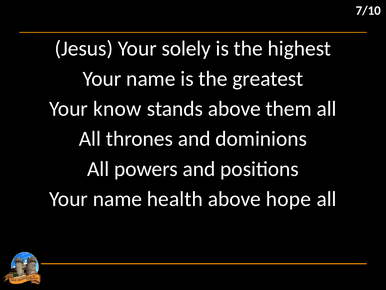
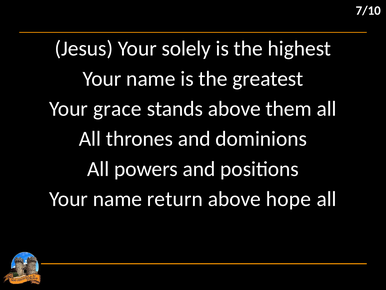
know: know -> grace
health: health -> return
